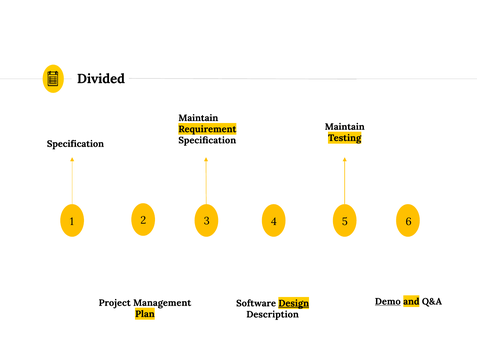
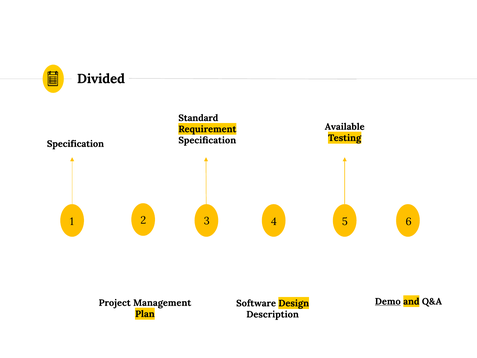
Maintain at (198, 118): Maintain -> Standard
Maintain at (345, 127): Maintain -> Available
Design underline: present -> none
